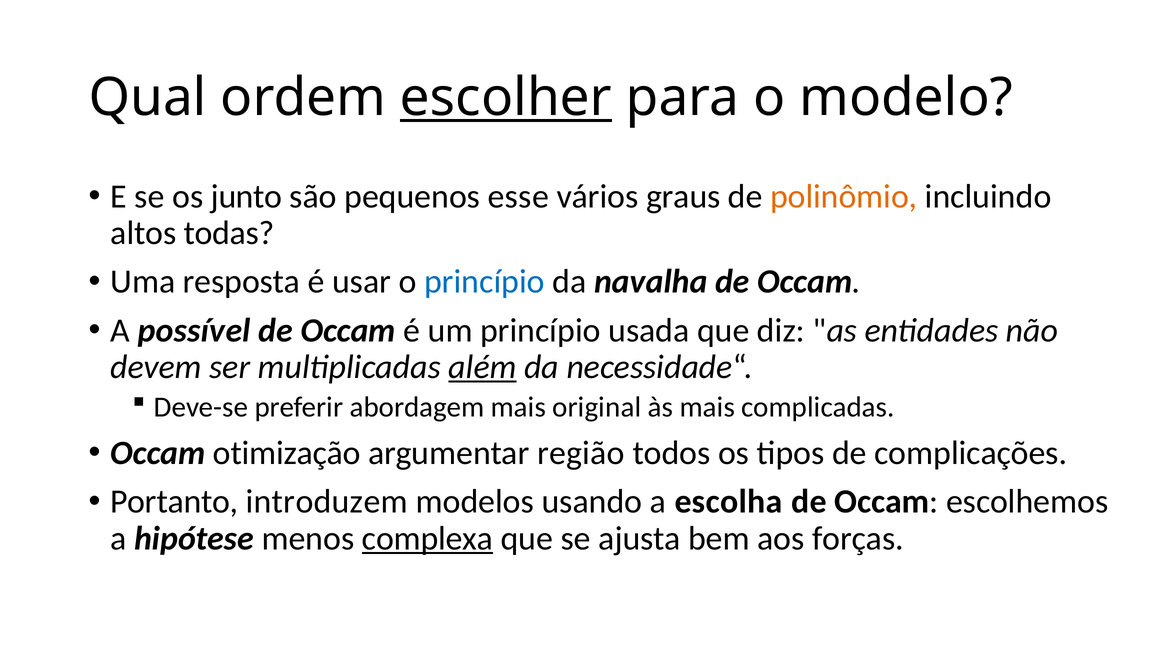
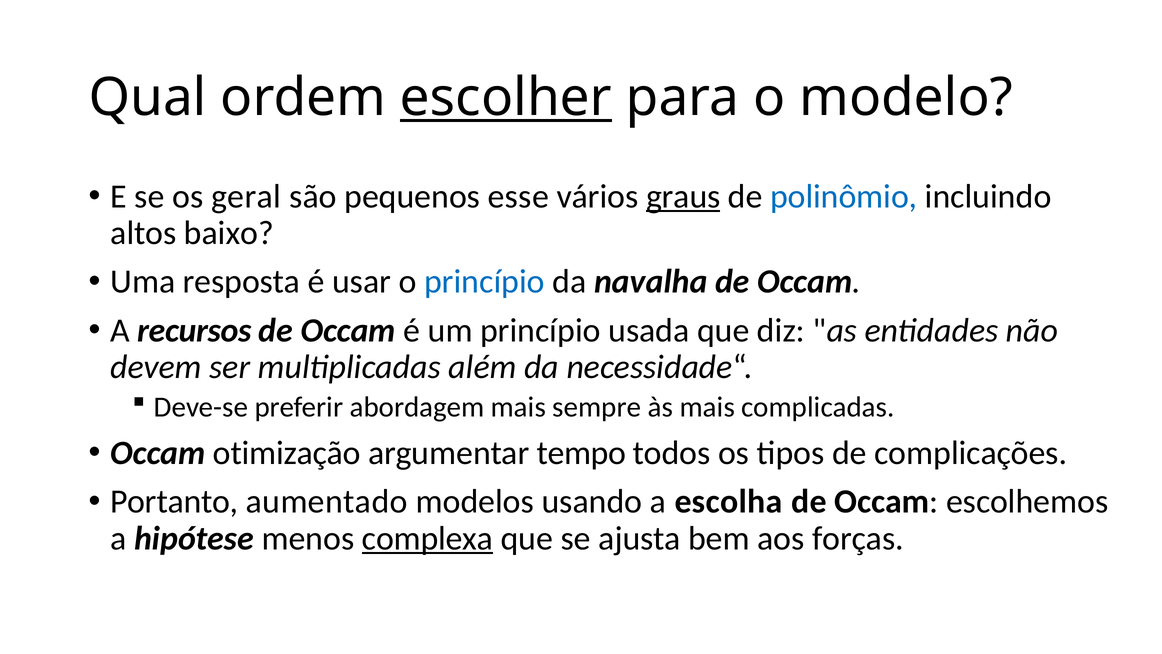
junto: junto -> geral
graus underline: none -> present
polinômio colour: orange -> blue
todas: todas -> baixo
possível: possível -> recursos
além underline: present -> none
original: original -> sempre
região: região -> tempo
introduzem: introduzem -> aumentado
